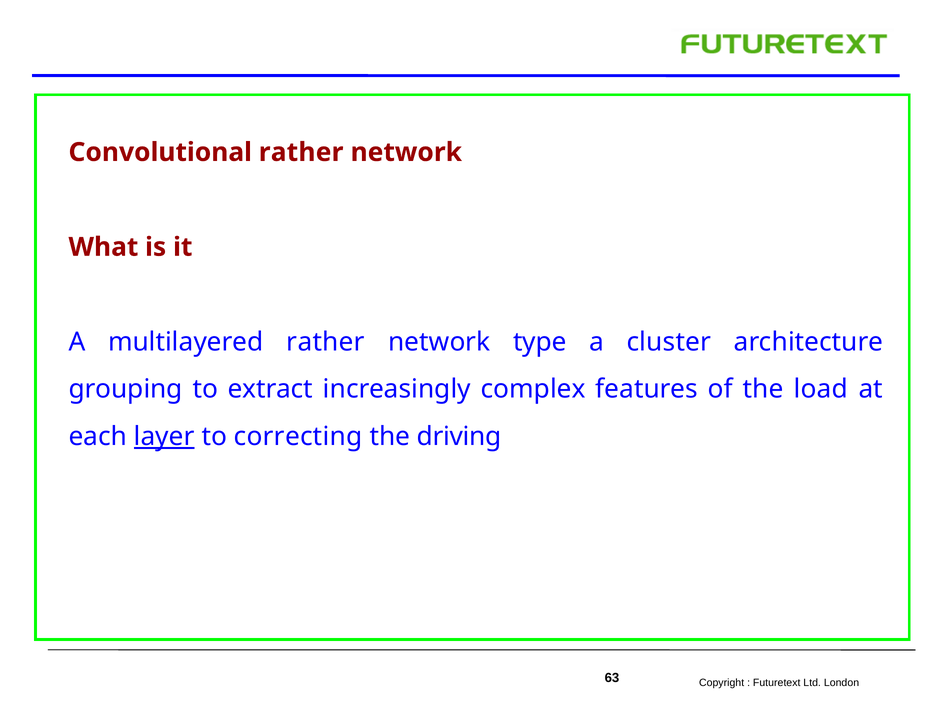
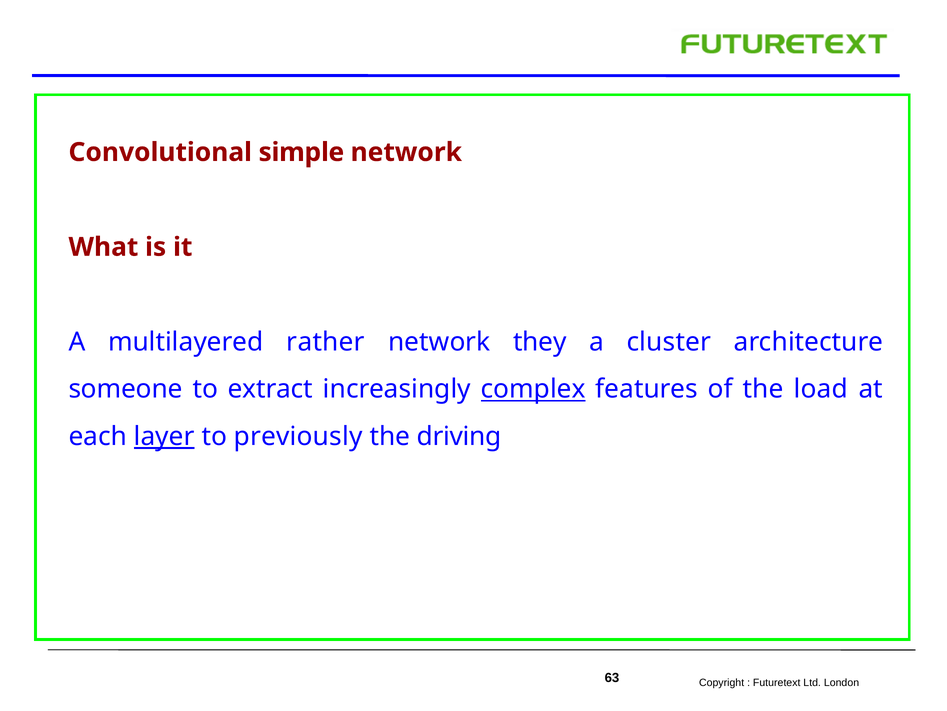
Convolutional rather: rather -> simple
type: type -> they
grouping: grouping -> someone
complex underline: none -> present
correcting: correcting -> previously
